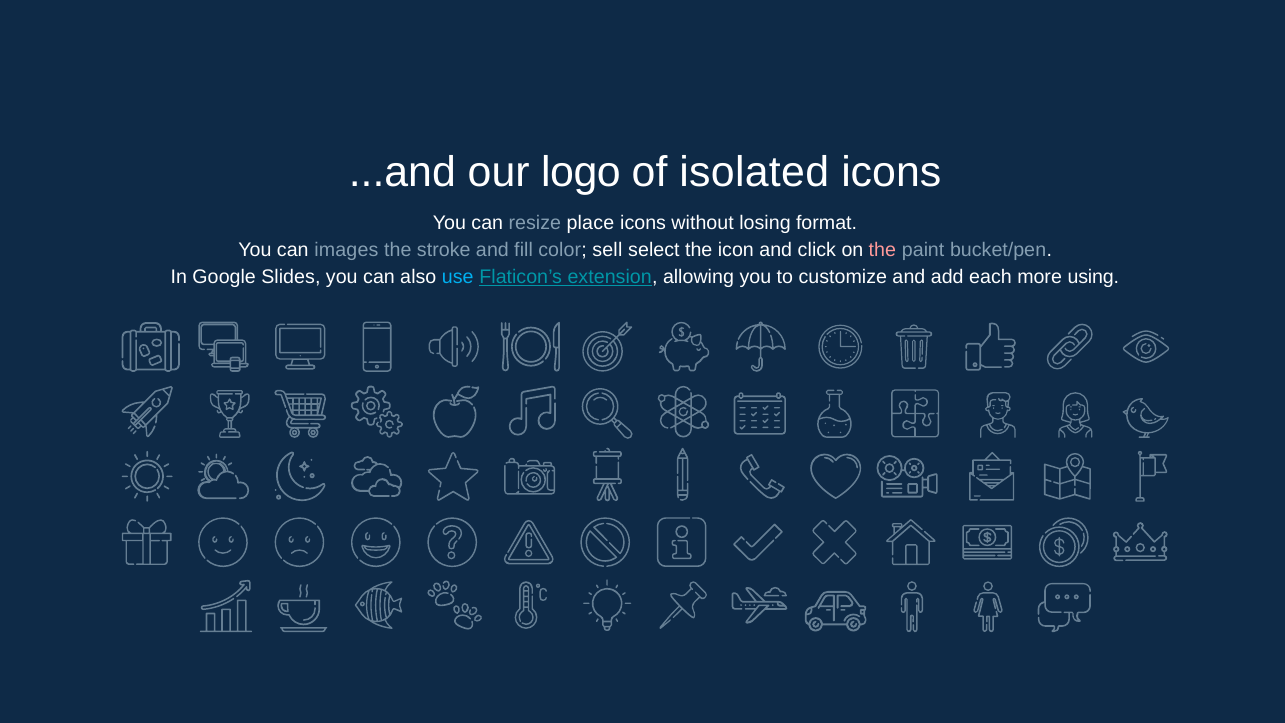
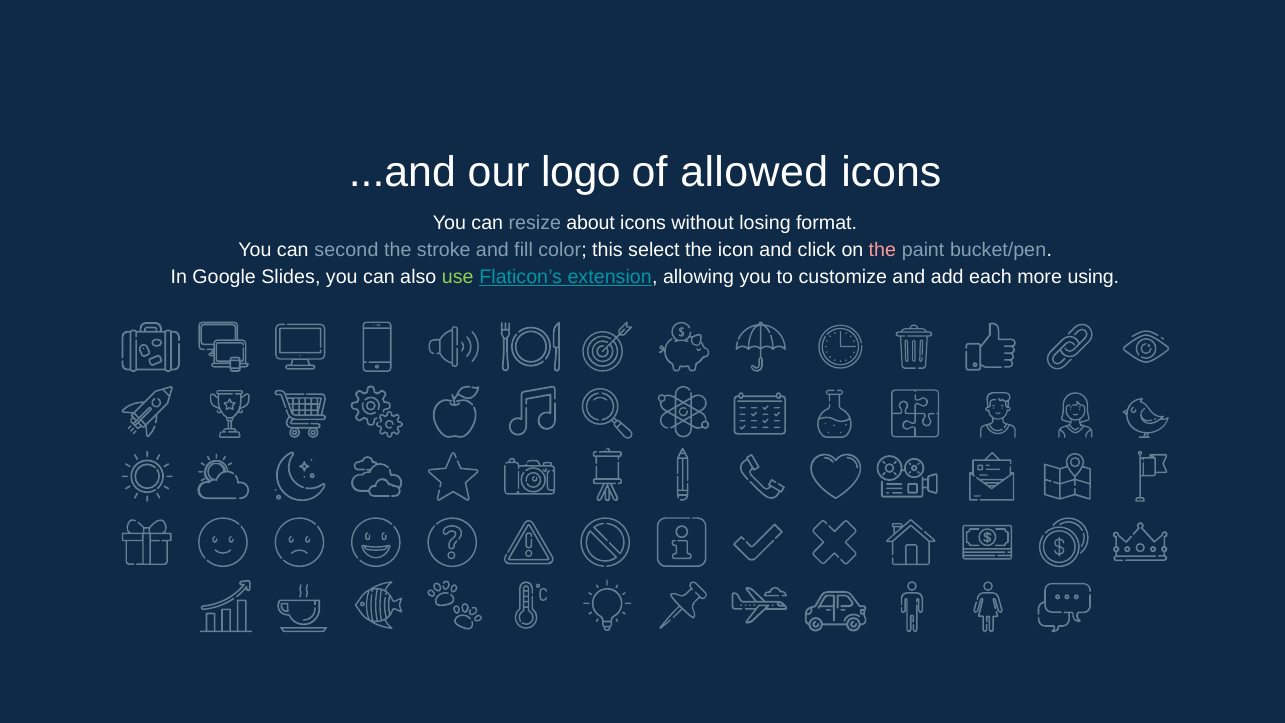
isolated: isolated -> allowed
place: place -> about
images: images -> second
sell: sell -> this
use colour: light blue -> light green
